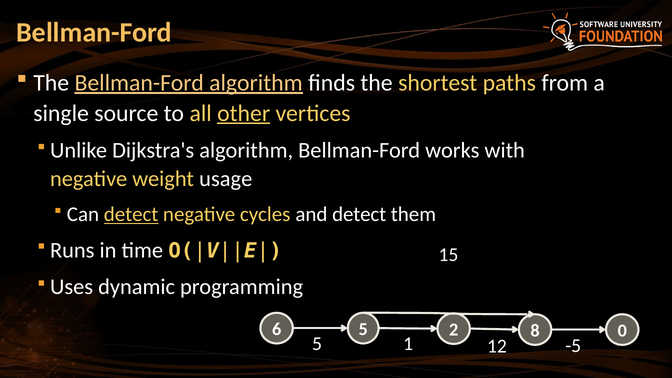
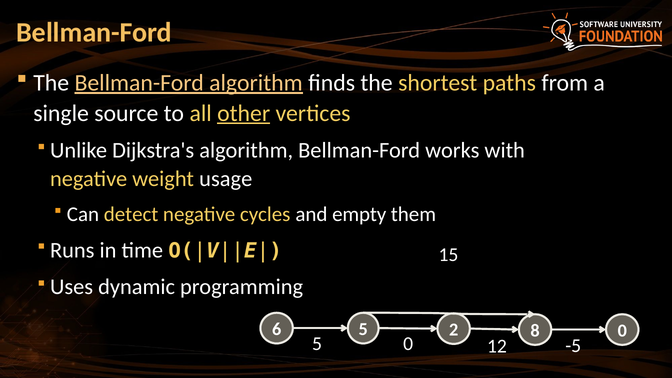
detect at (131, 214) underline: present -> none
and detect: detect -> empty
5 1: 1 -> 0
